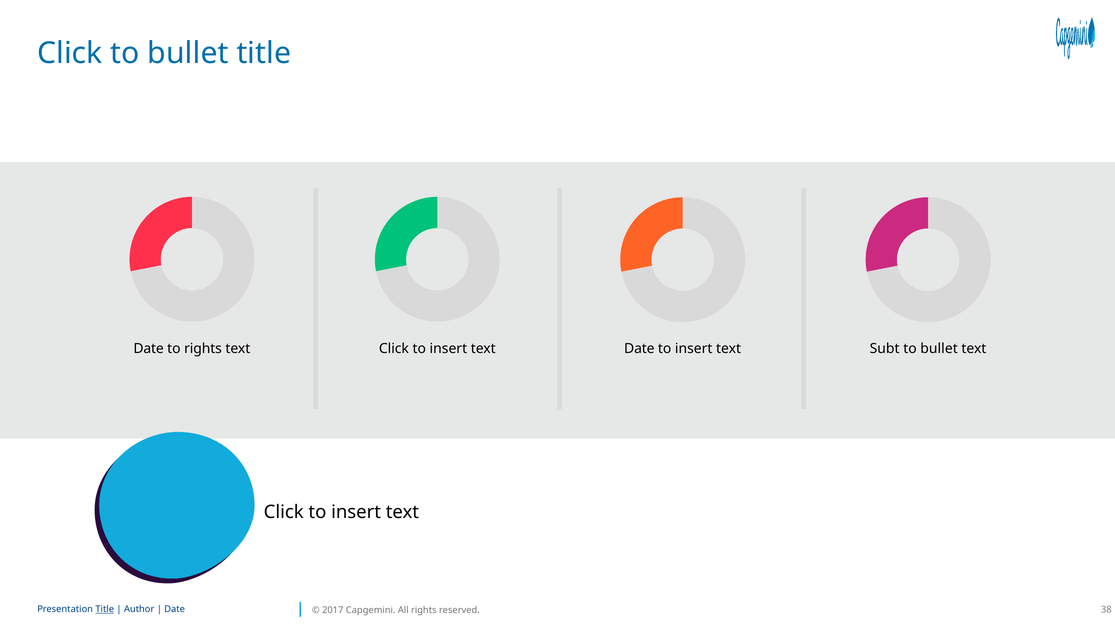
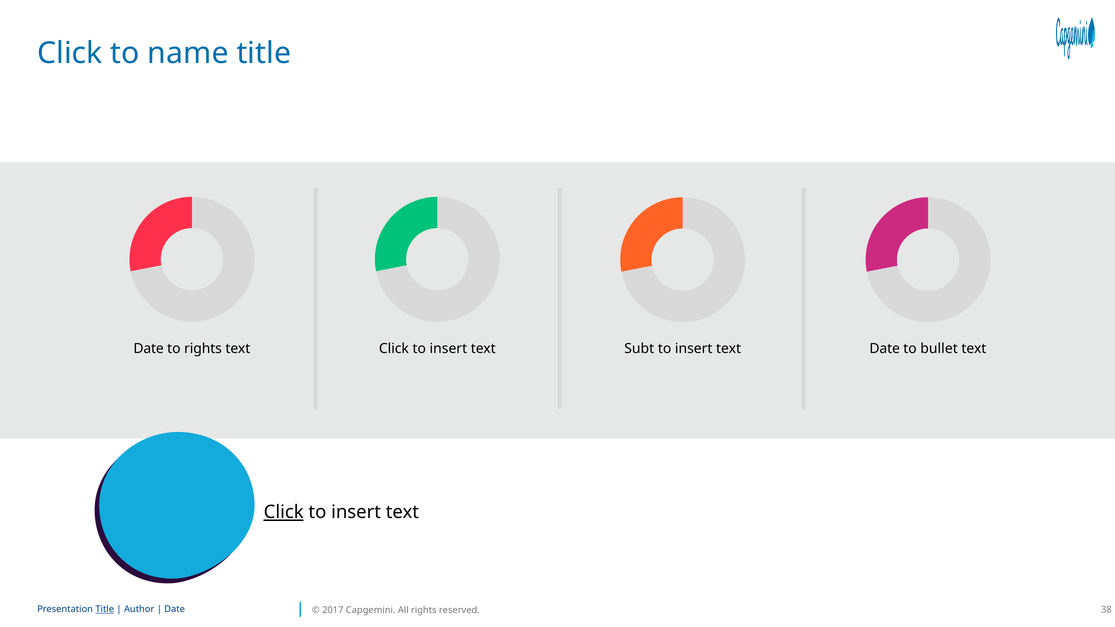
Click to bullet: bullet -> name
text Date: Date -> Subt
text Subt: Subt -> Date
Click at (284, 512) underline: none -> present
